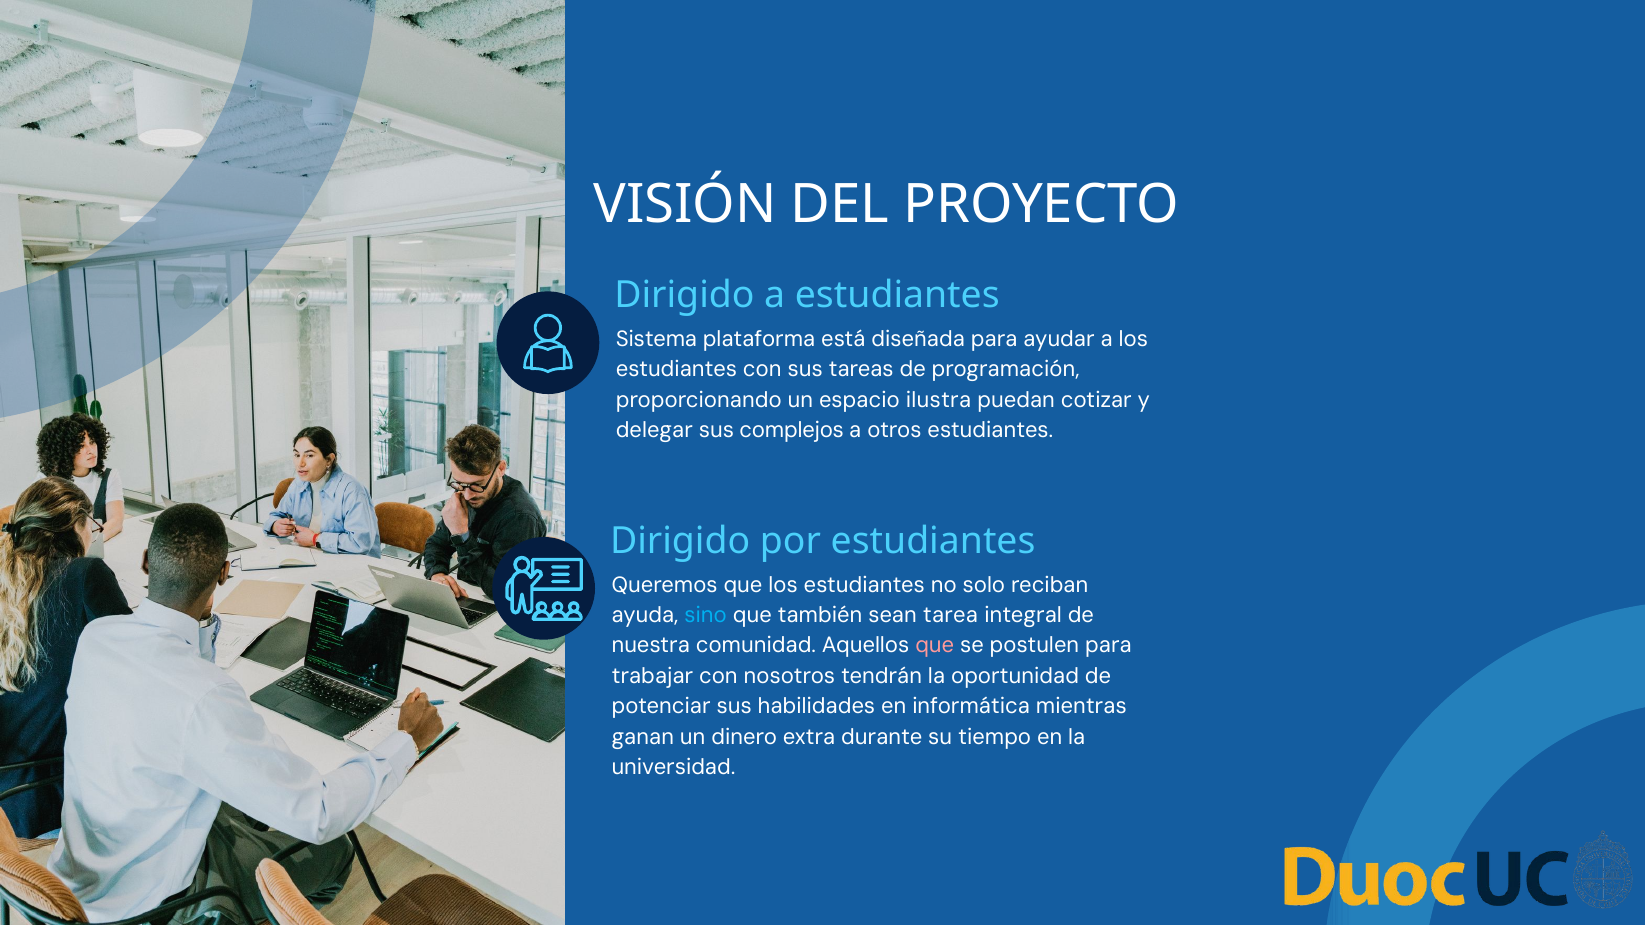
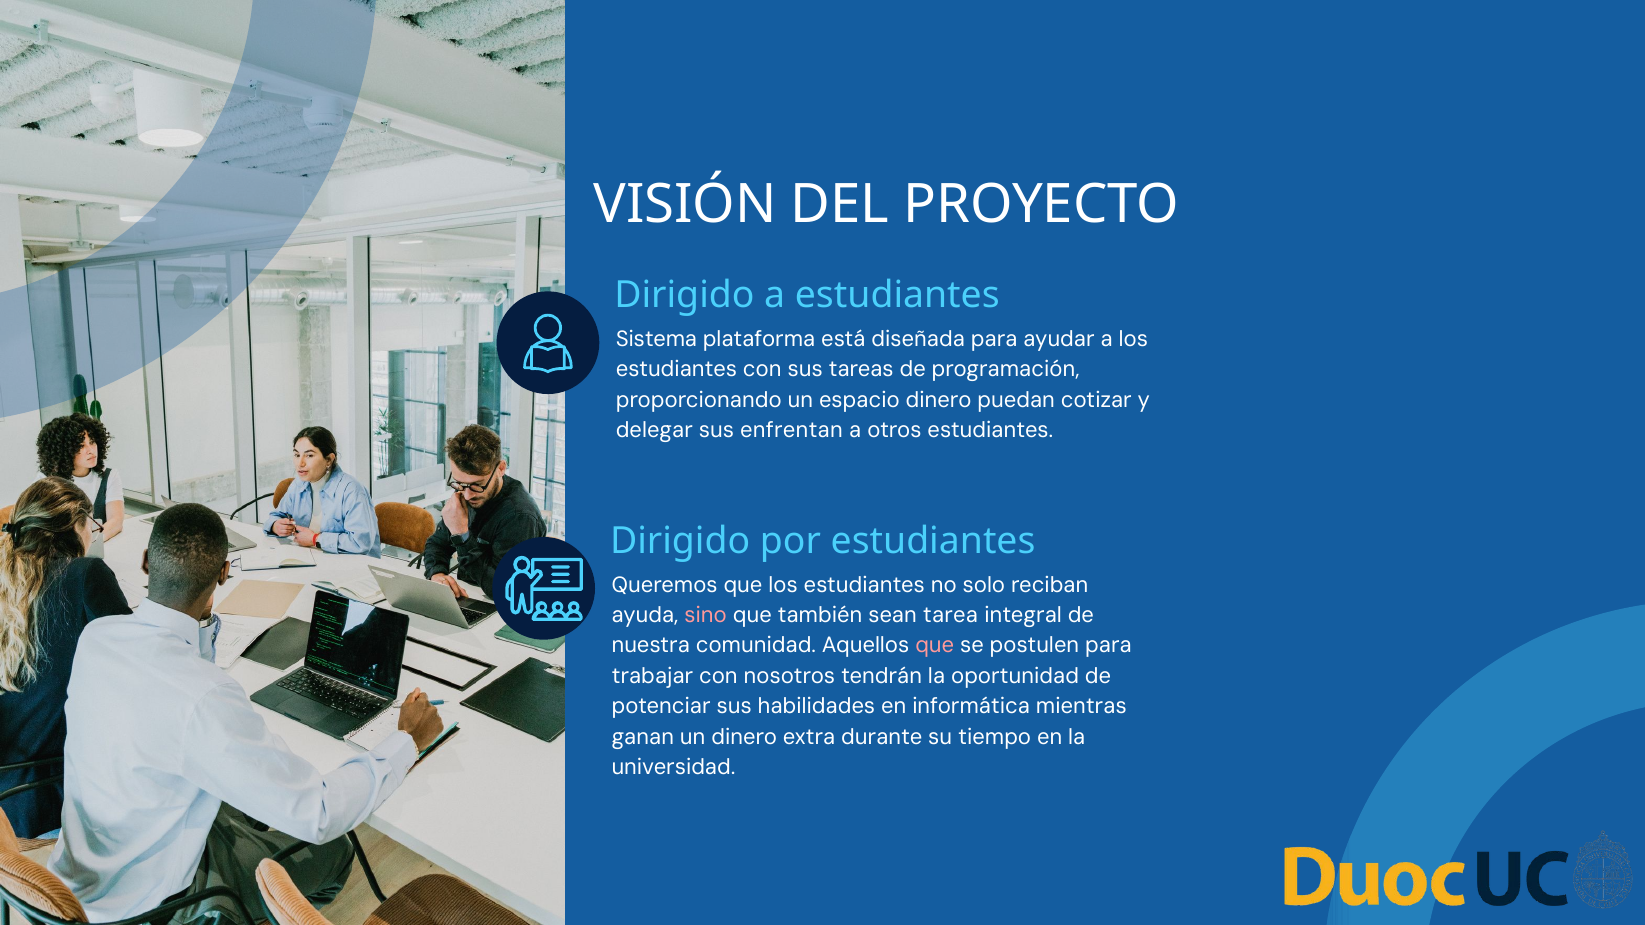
espacio ilustra: ilustra -> dinero
complejos: complejos -> enfrentan
sino colour: light blue -> pink
